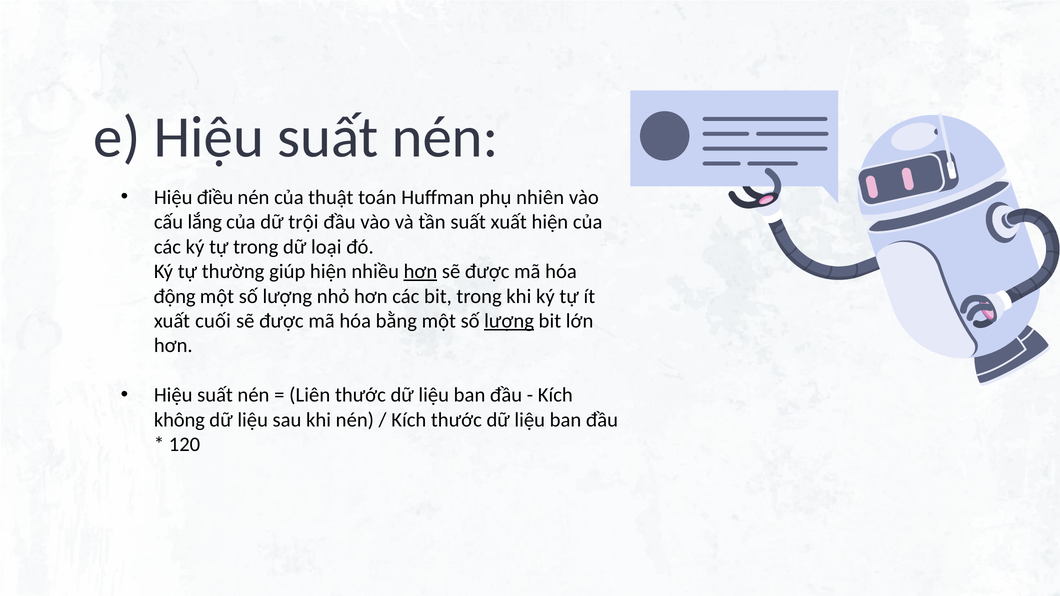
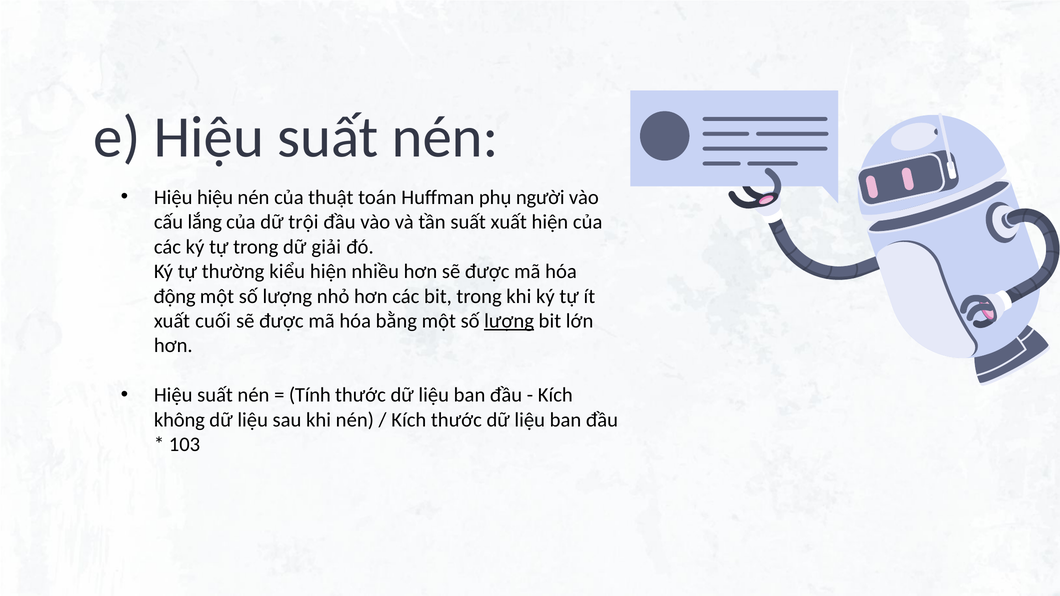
Hiệu điều: điều -> hiệu
nhiên: nhiên -> người
loại: loại -> giải
giúp: giúp -> kiểu
hơn at (420, 272) underline: present -> none
Liên: Liên -> Tính
120: 120 -> 103
